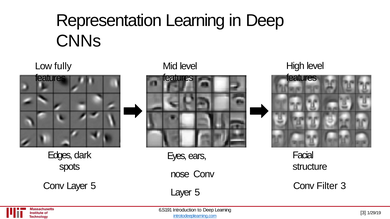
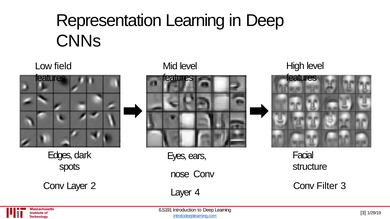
fully: fully -> field
5 at (93, 186): 5 -> 2
5 at (197, 193): 5 -> 4
